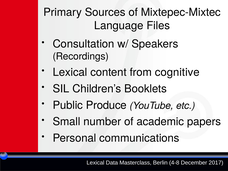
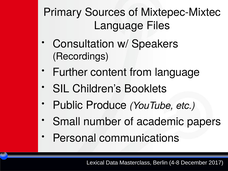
Lexical at (70, 72): Lexical -> Further
from cognitive: cognitive -> language
